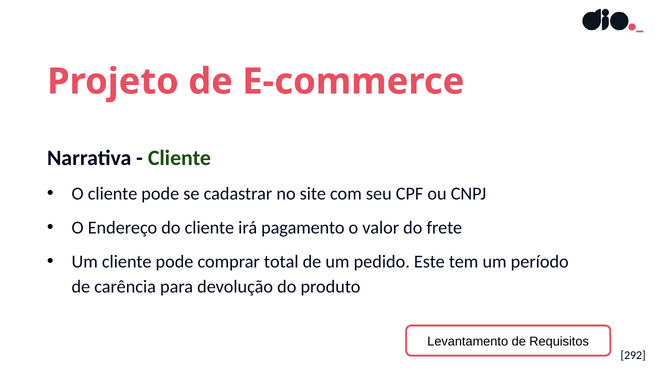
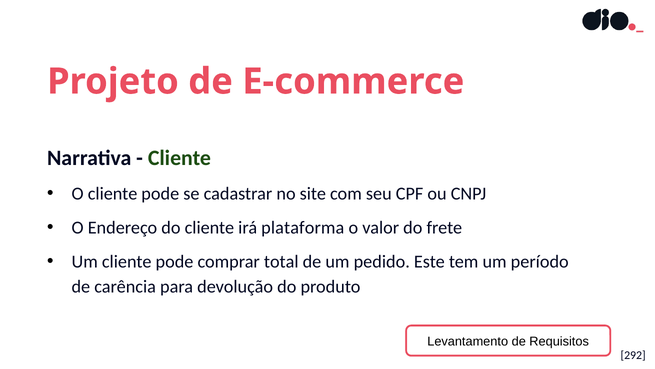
pagamento: pagamento -> plataforma
